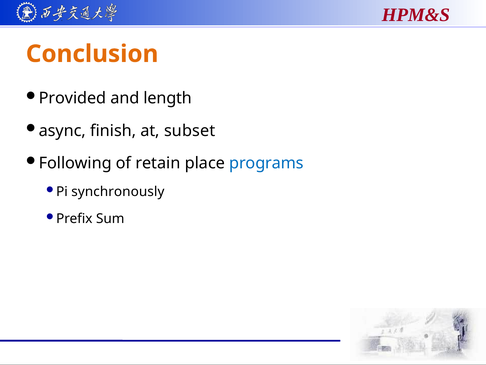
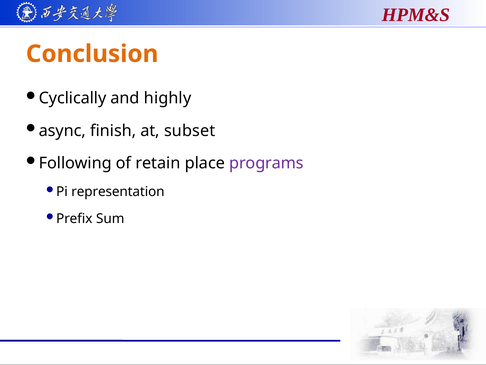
Provided: Provided -> Cyclically
length: length -> highly
programs colour: blue -> purple
synchronously: synchronously -> representation
